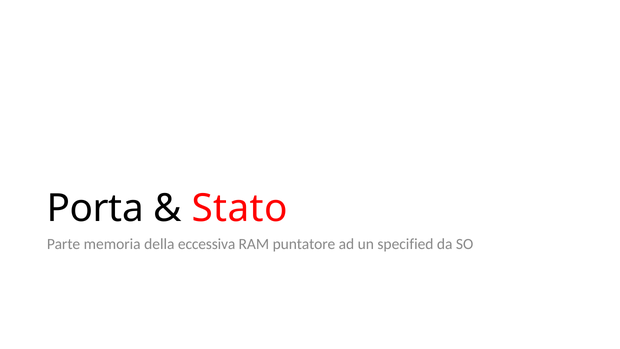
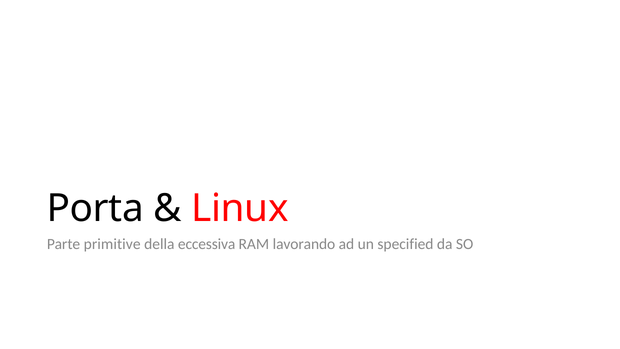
Stato: Stato -> Linux
memoria: memoria -> primitive
puntatore: puntatore -> lavorando
